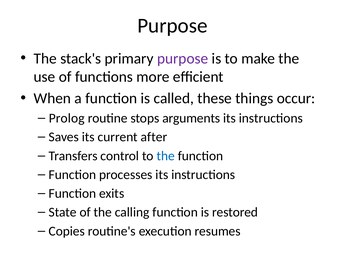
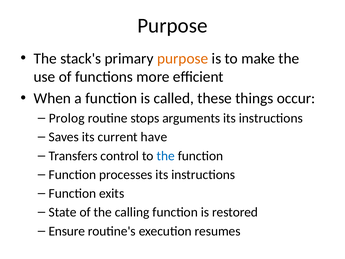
purpose at (183, 58) colour: purple -> orange
after: after -> have
Copies: Copies -> Ensure
